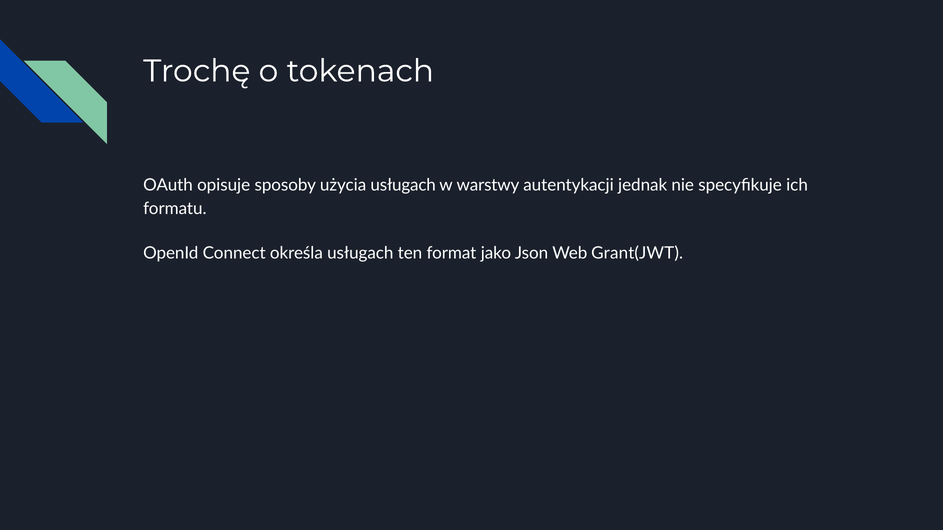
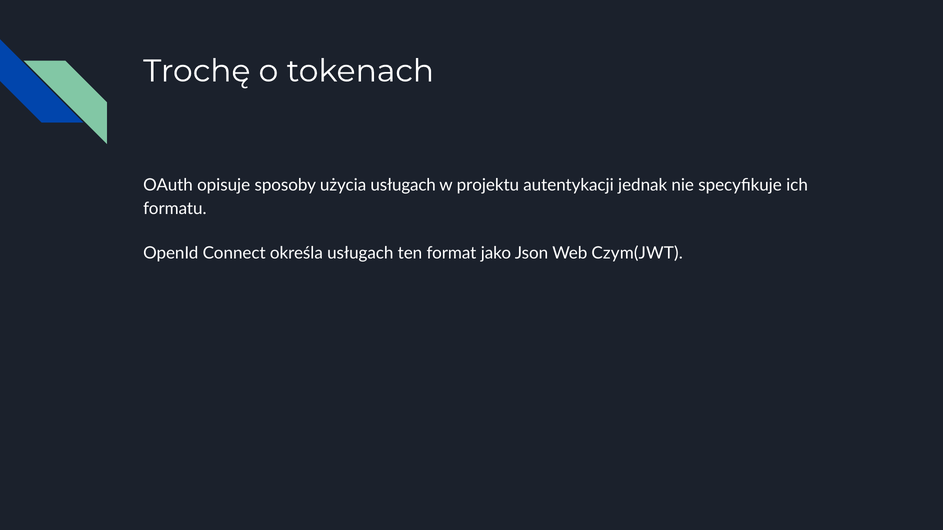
warstwy: warstwy -> projektu
Grant(JWT: Grant(JWT -> Czym(JWT
